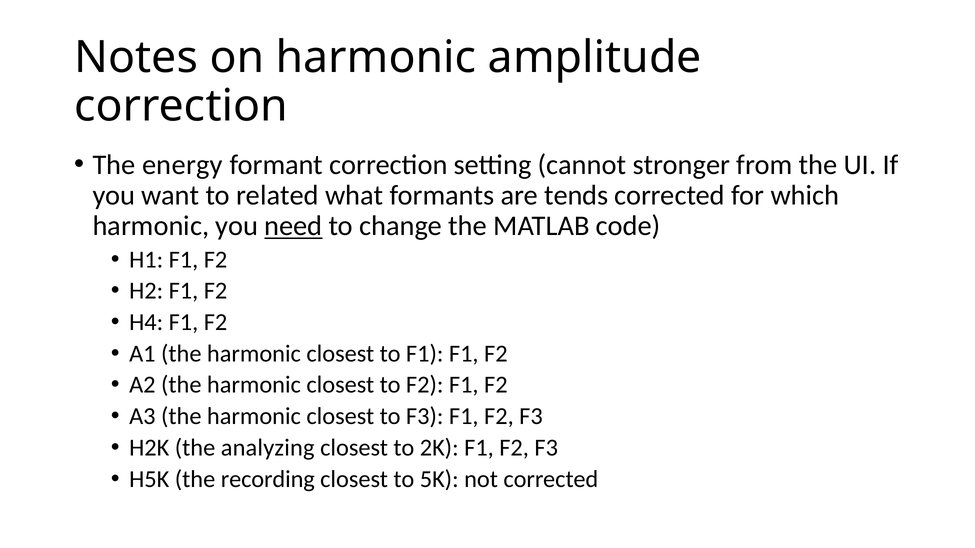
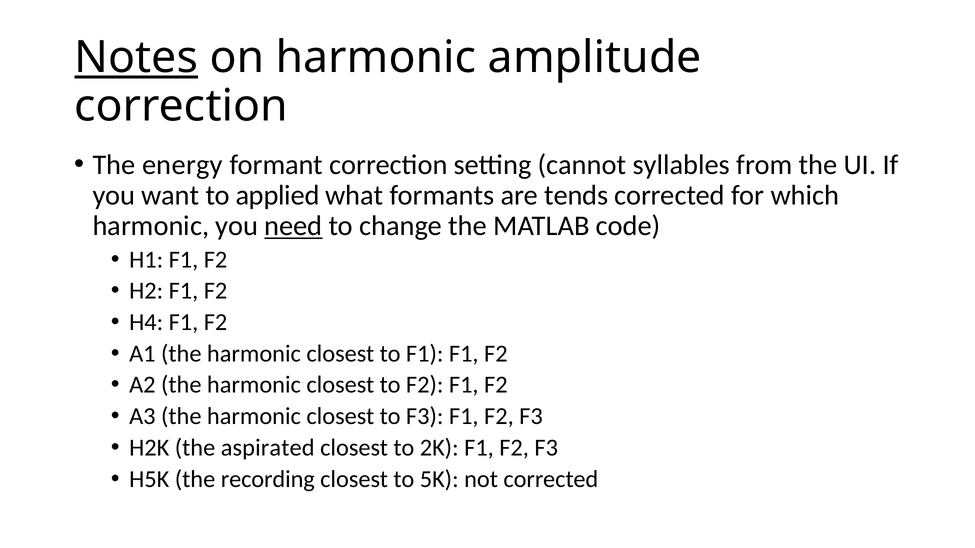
Notes underline: none -> present
stronger: stronger -> syllables
related: related -> applied
analyzing: analyzing -> aspirated
